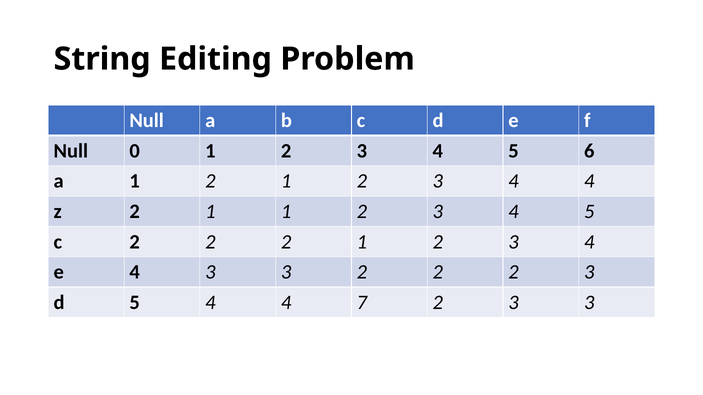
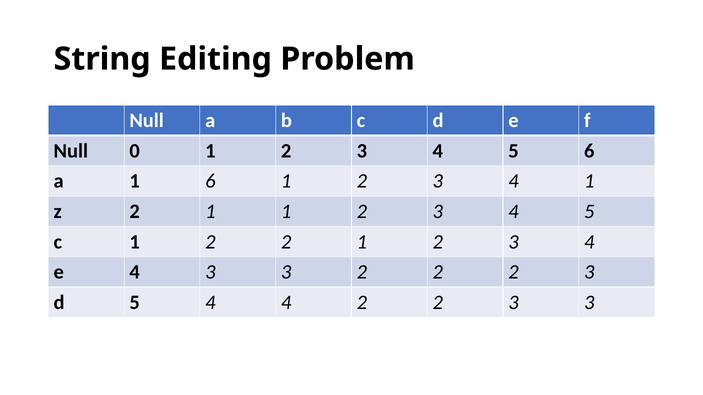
a 1 2: 2 -> 6
3 4 4: 4 -> 1
c 2: 2 -> 1
4 7: 7 -> 2
